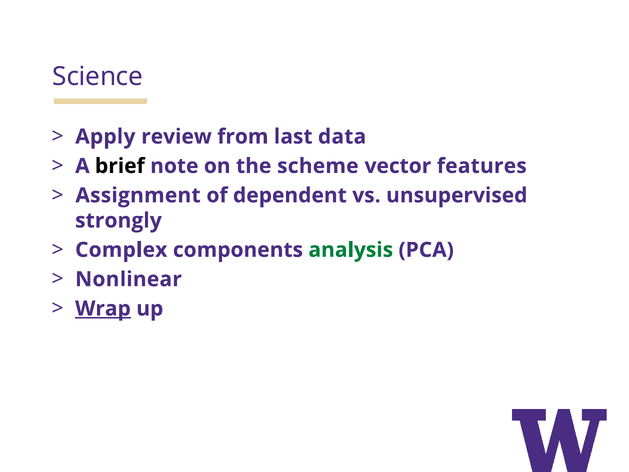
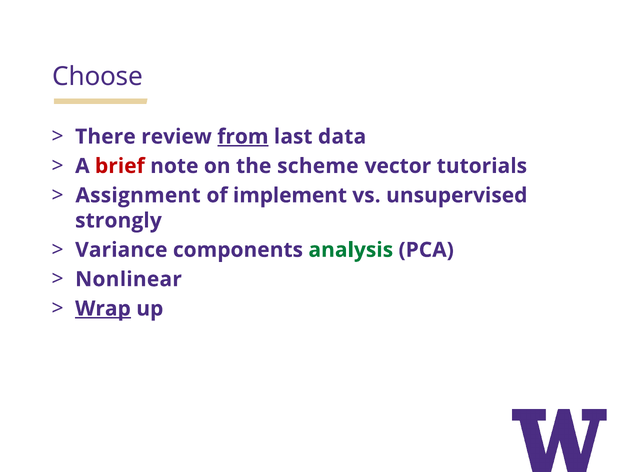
Science: Science -> Choose
Apply: Apply -> There
from underline: none -> present
brief colour: black -> red
features: features -> tutorials
dependent: dependent -> implement
Complex: Complex -> Variance
